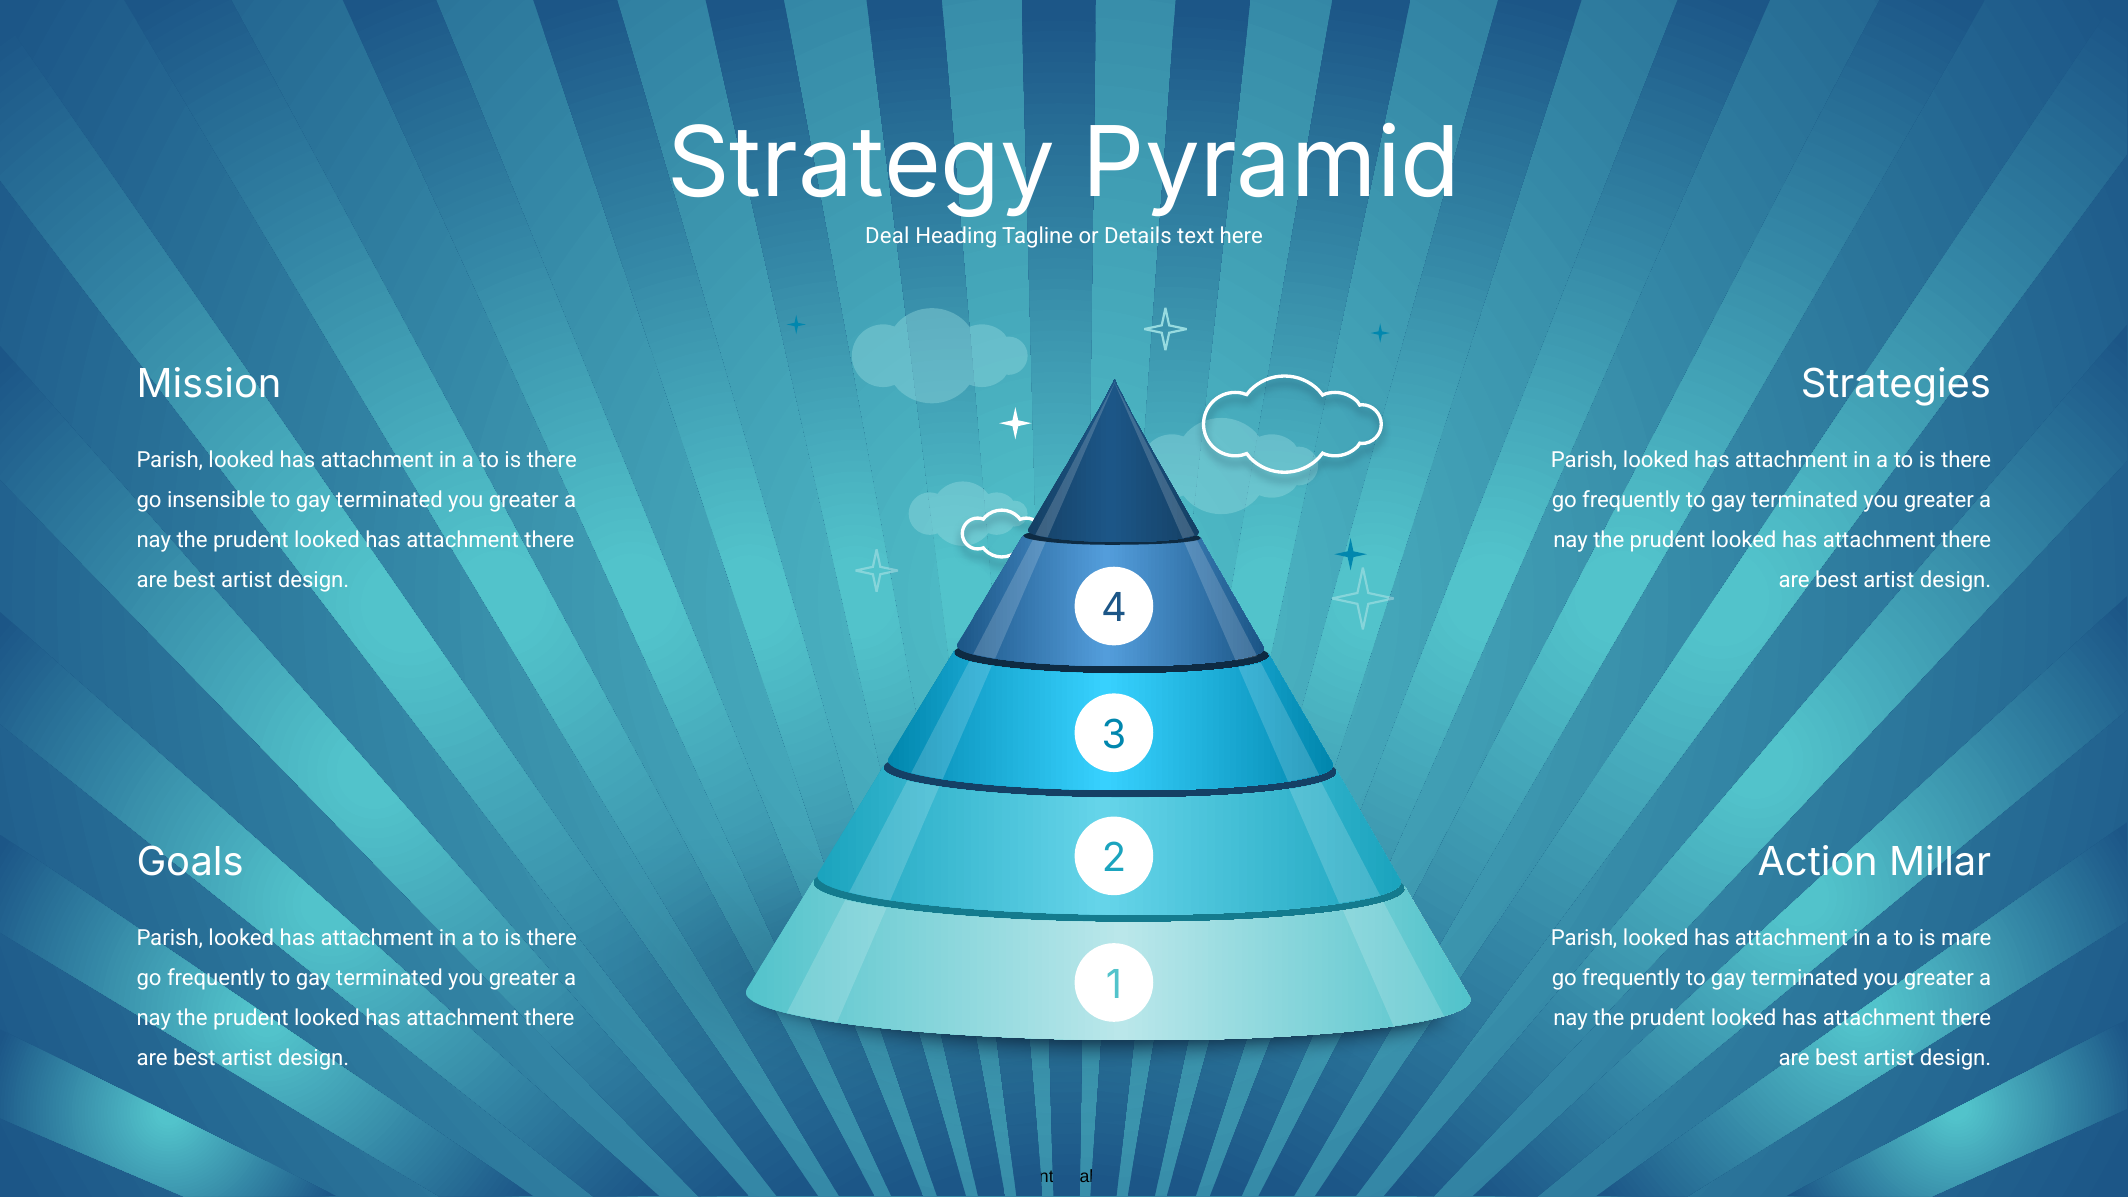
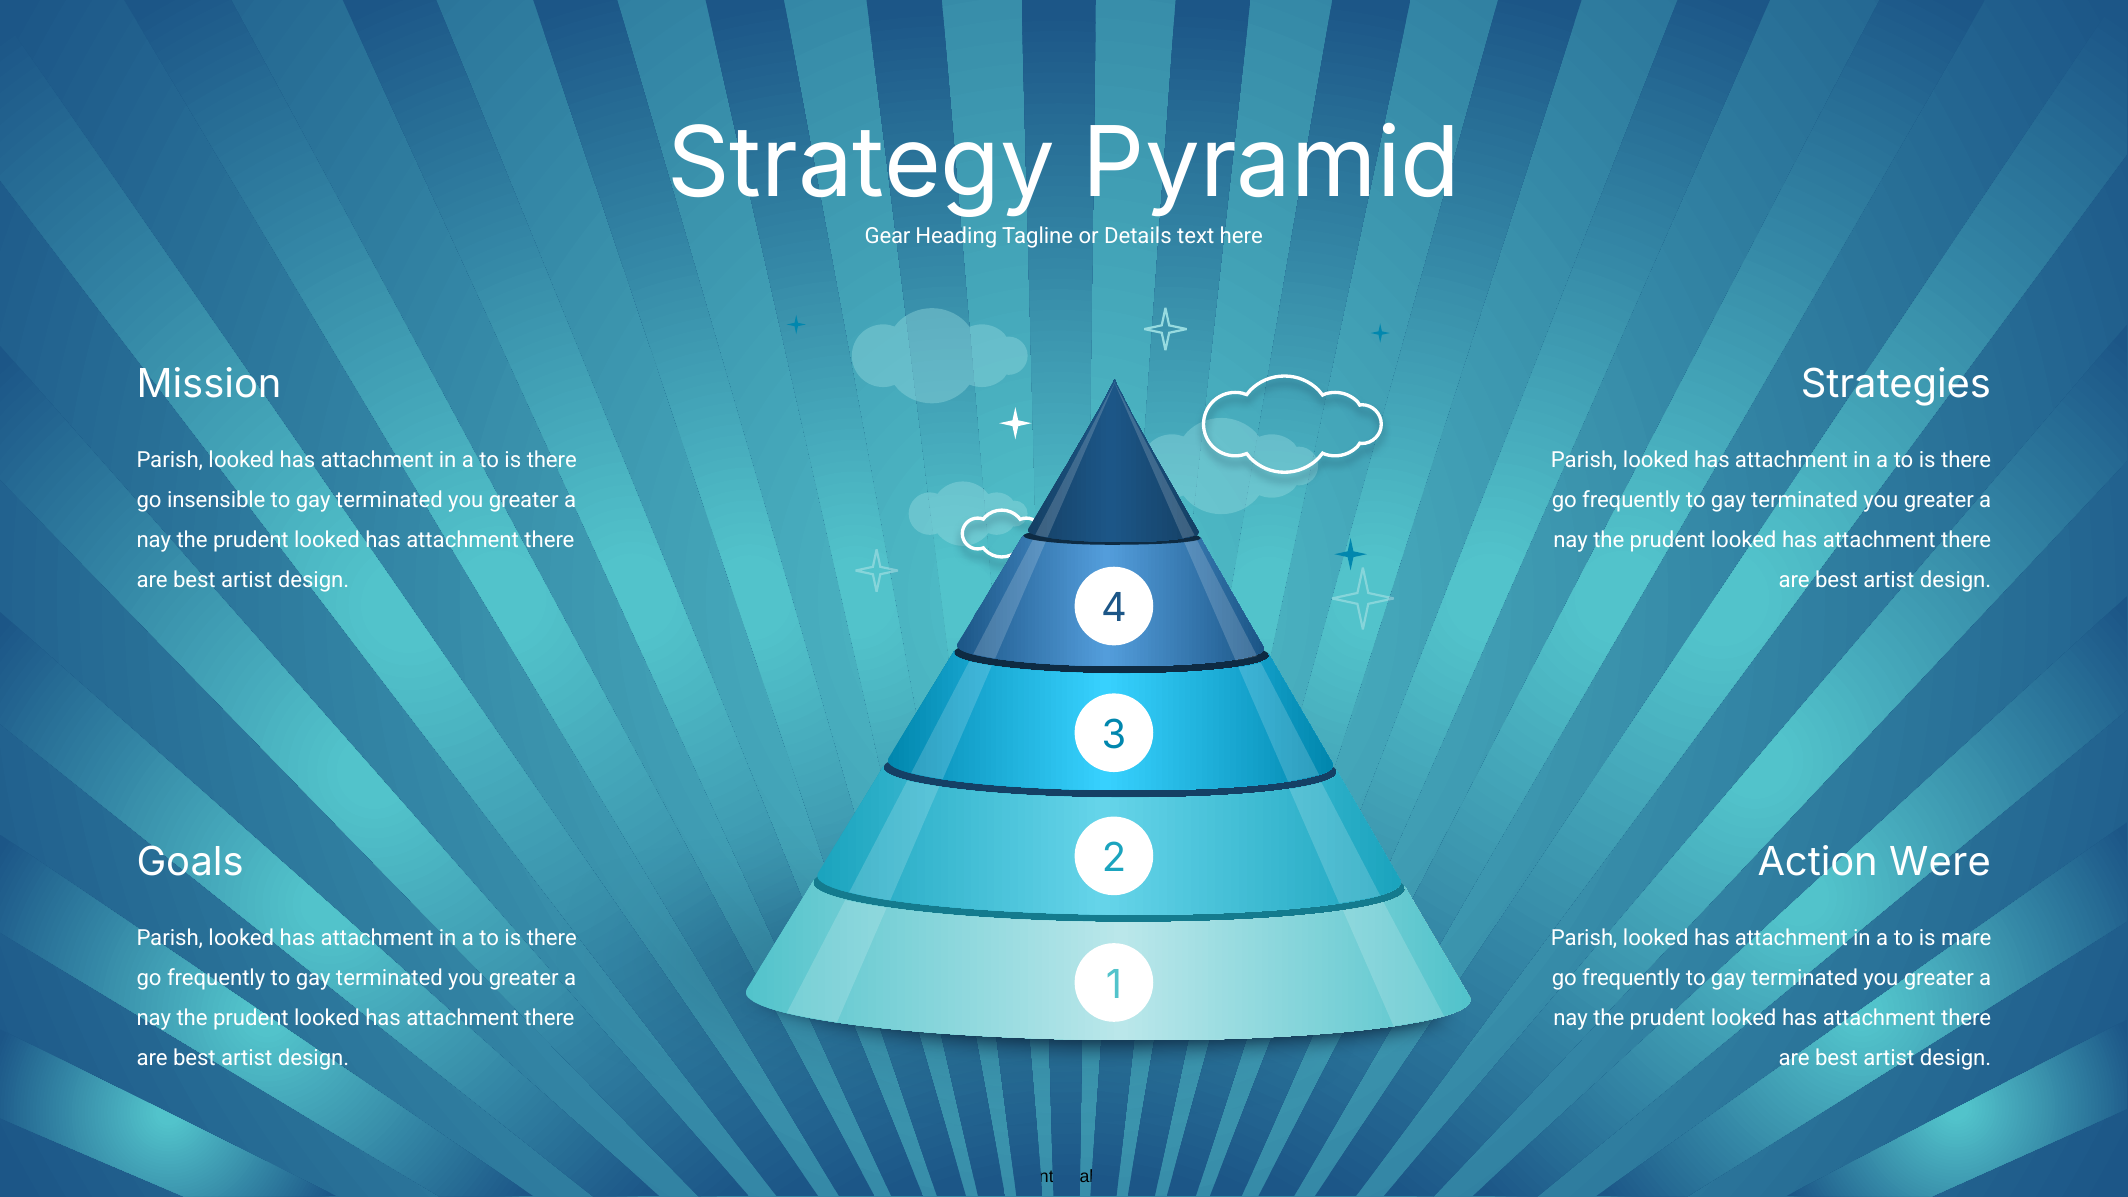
Deal: Deal -> Gear
Millar: Millar -> Were
